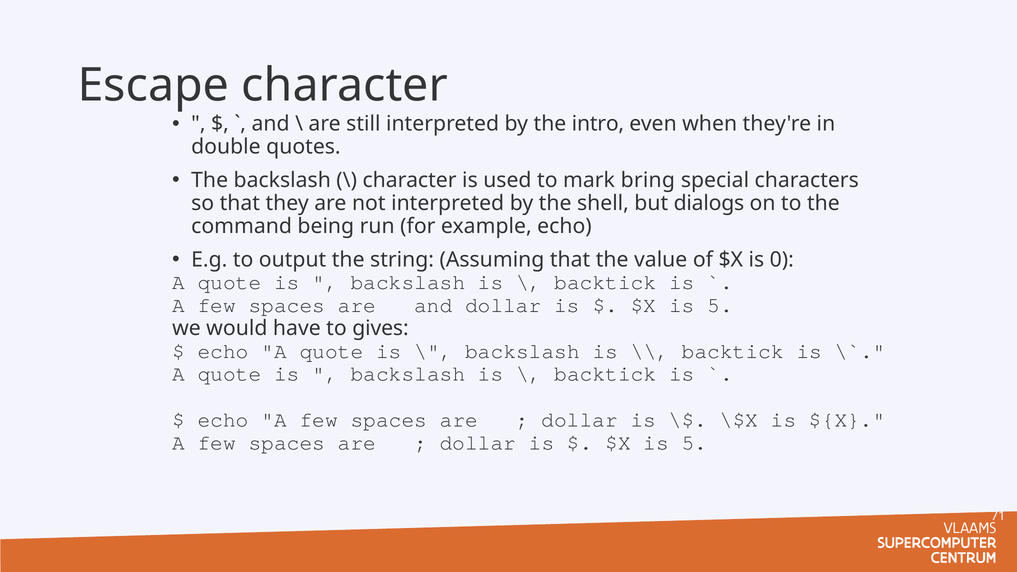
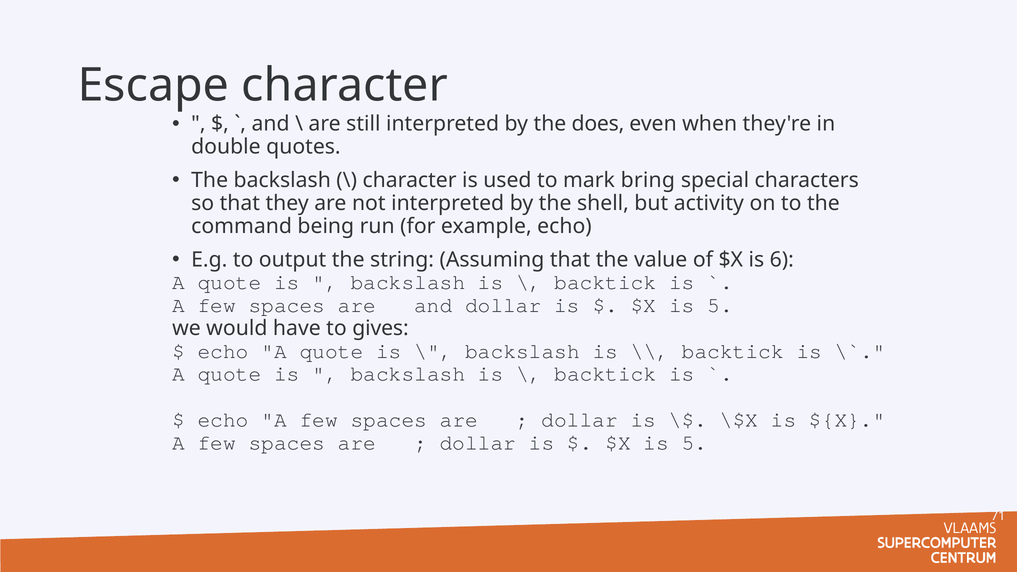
intro: intro -> does
dialogs: dialogs -> activity
0: 0 -> 6
